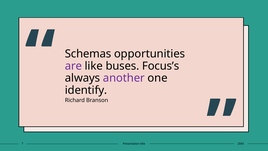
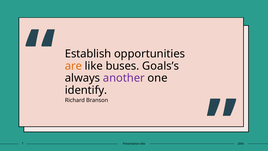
Schemas: Schemas -> Establish
are colour: purple -> orange
Focus’s: Focus’s -> Goals’s
